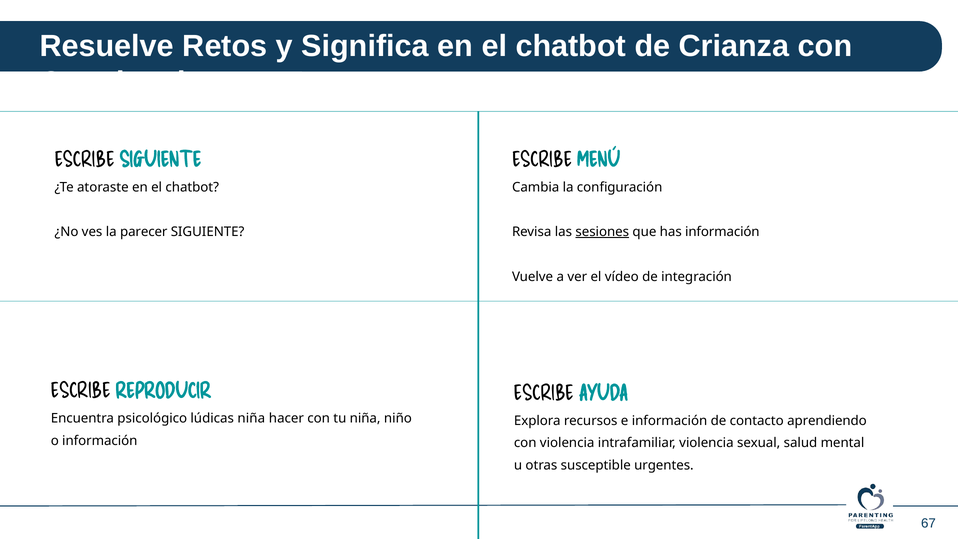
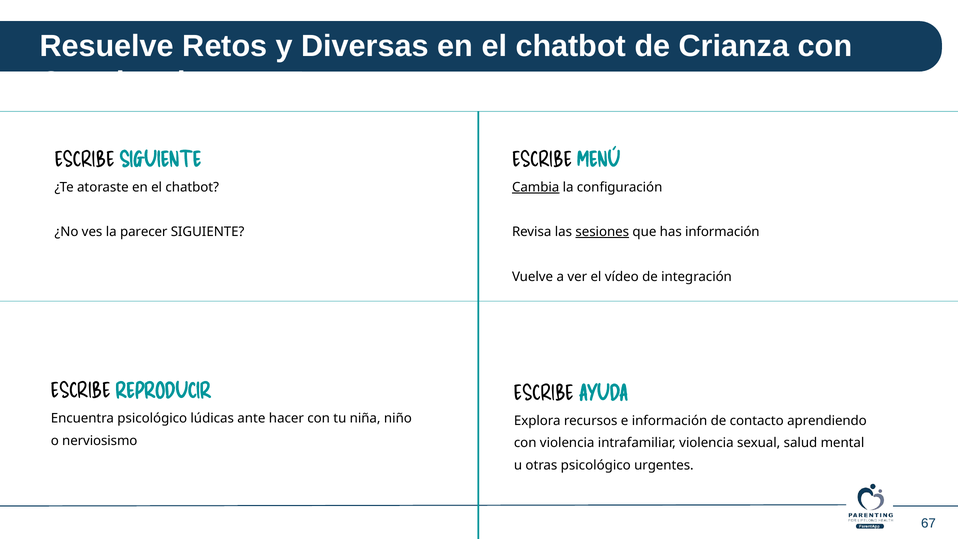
Significa: Significa -> Diversas
Cambia underline: none -> present
lúdicas niña: niña -> ante
o información: información -> nerviosismo
otras susceptible: susceptible -> psicológico
